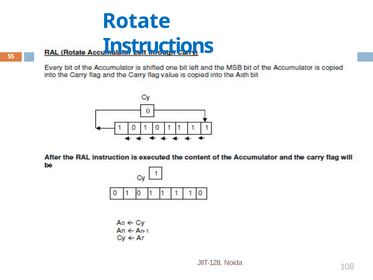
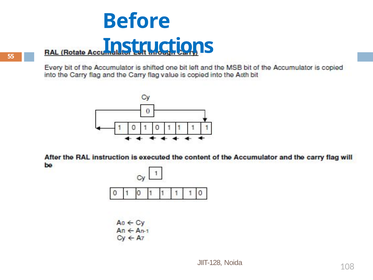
Rotate: Rotate -> Before
